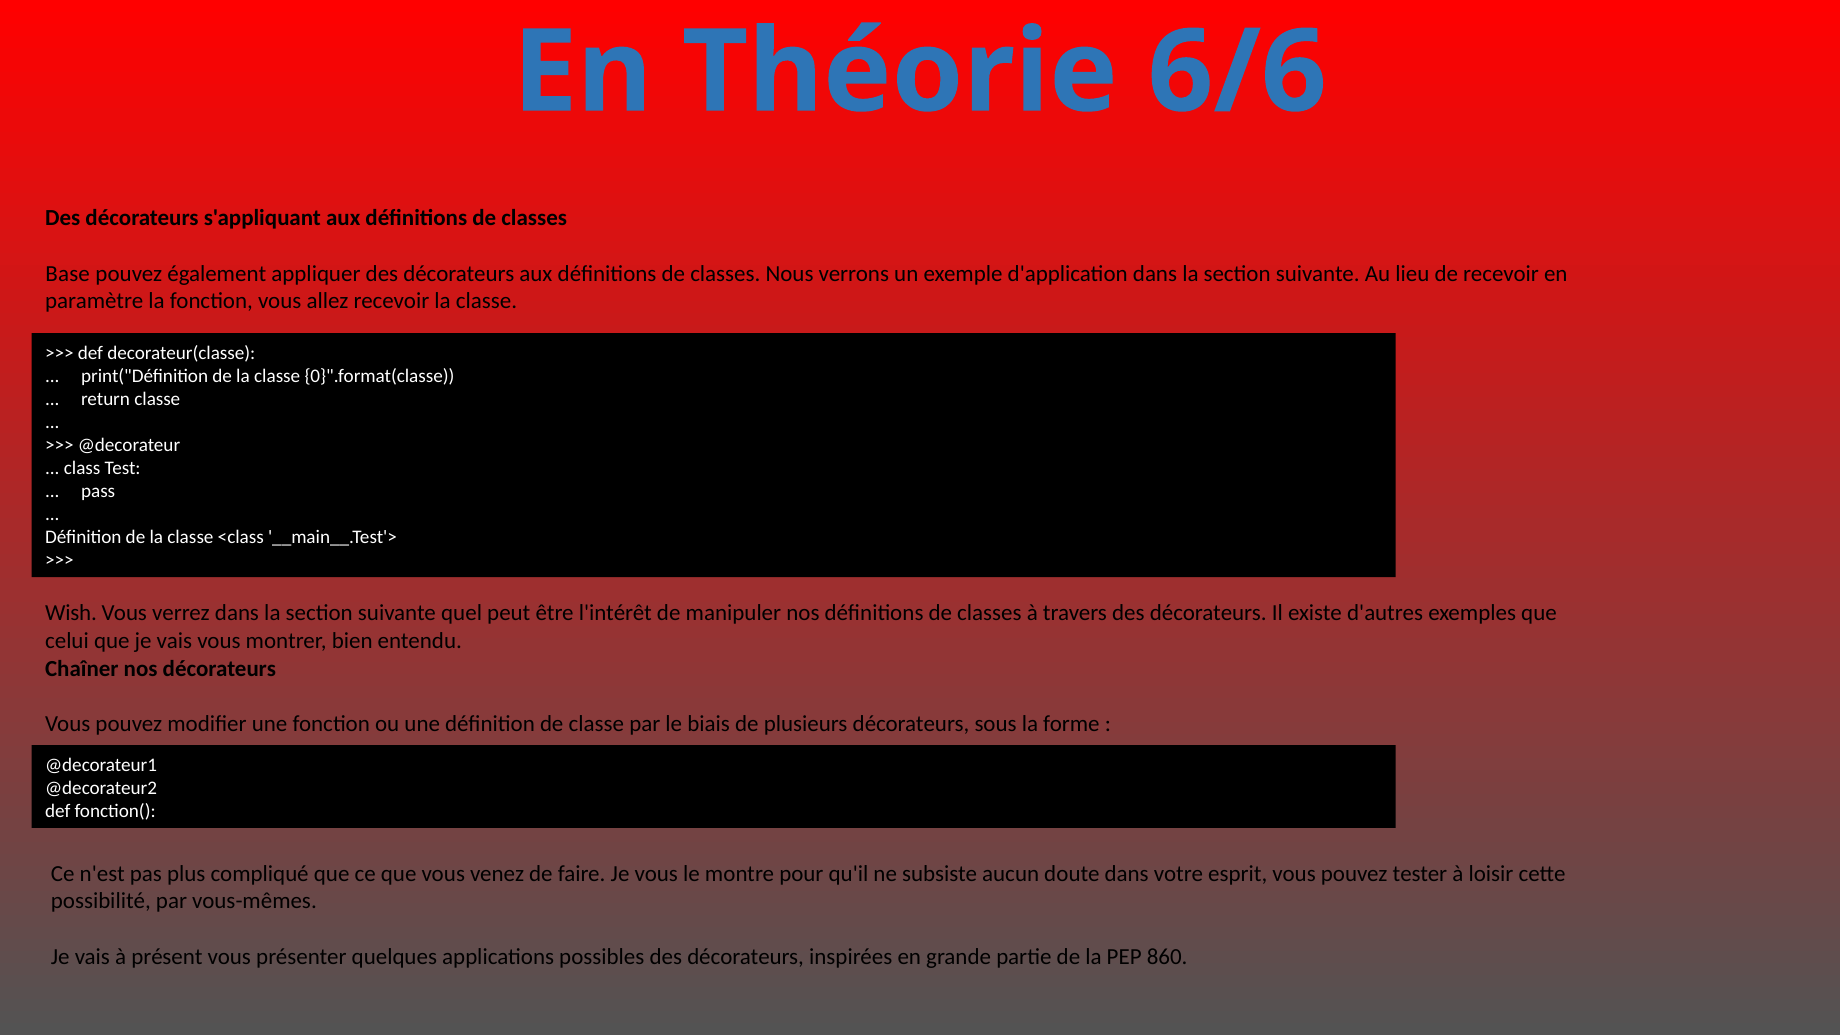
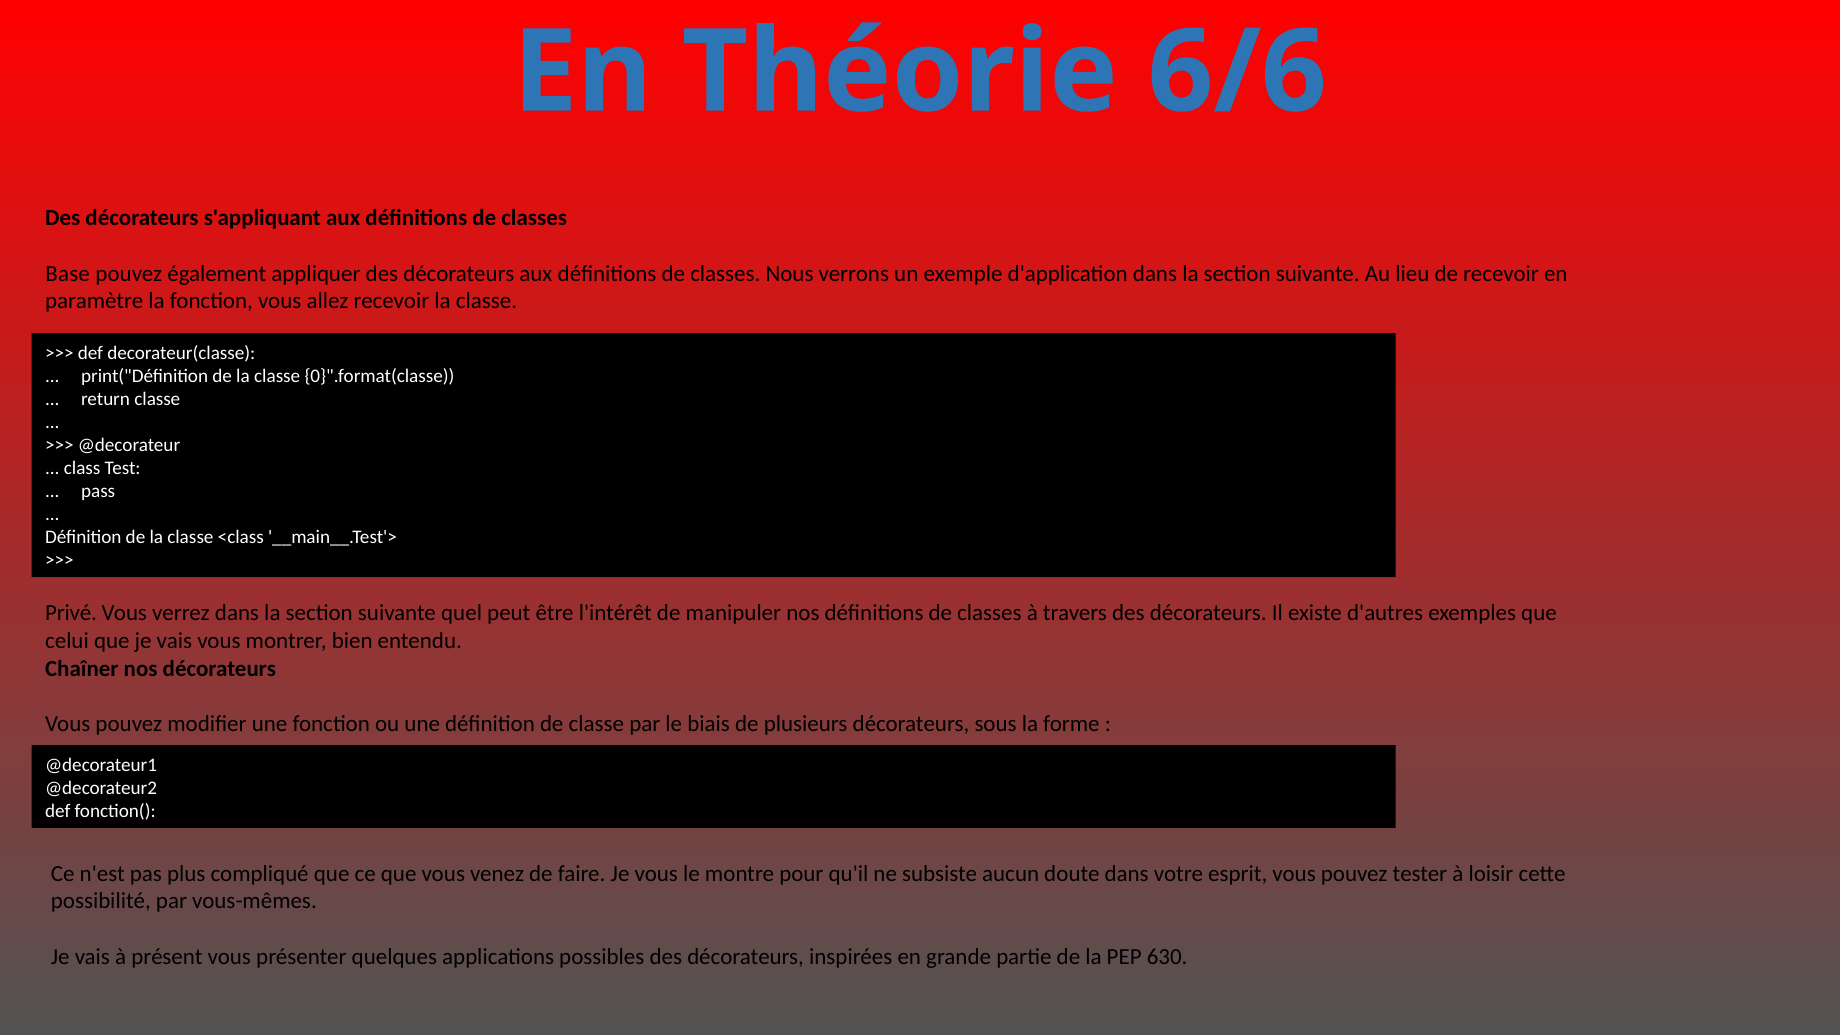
Wish: Wish -> Privé
860: 860 -> 630
